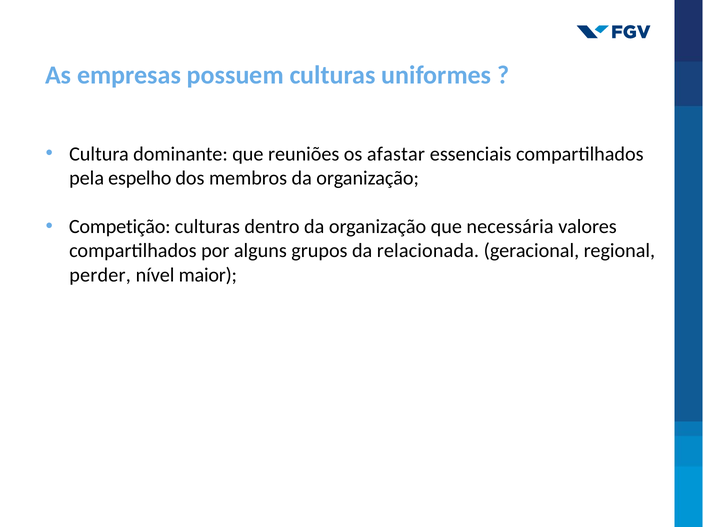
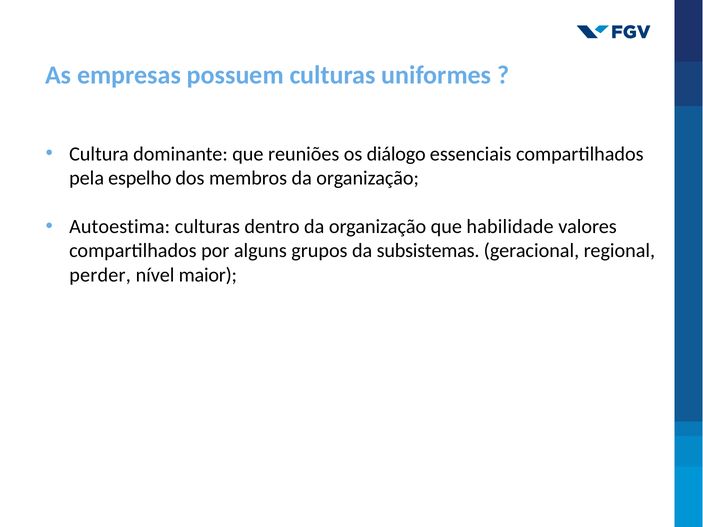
afastar: afastar -> diálogo
Competição: Competição -> Autoestima
necessária: necessária -> habilidade
relacionada: relacionada -> subsistemas
